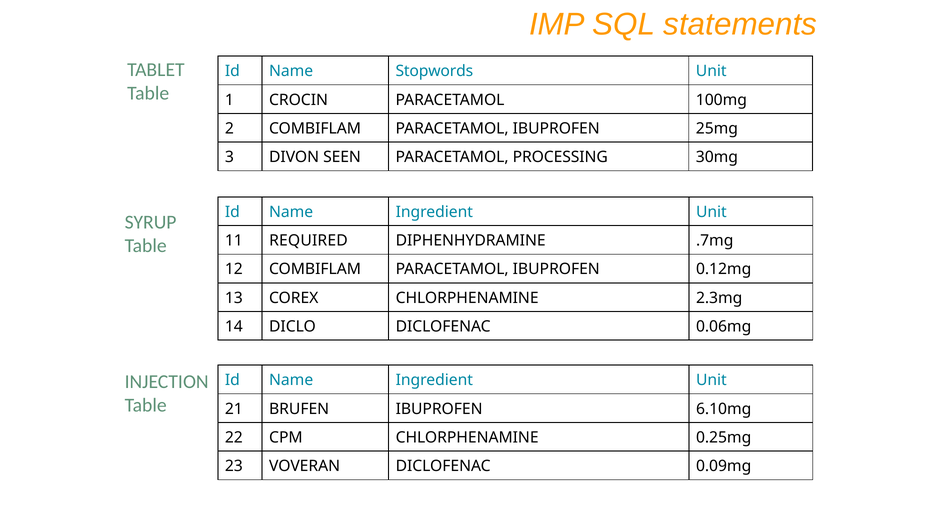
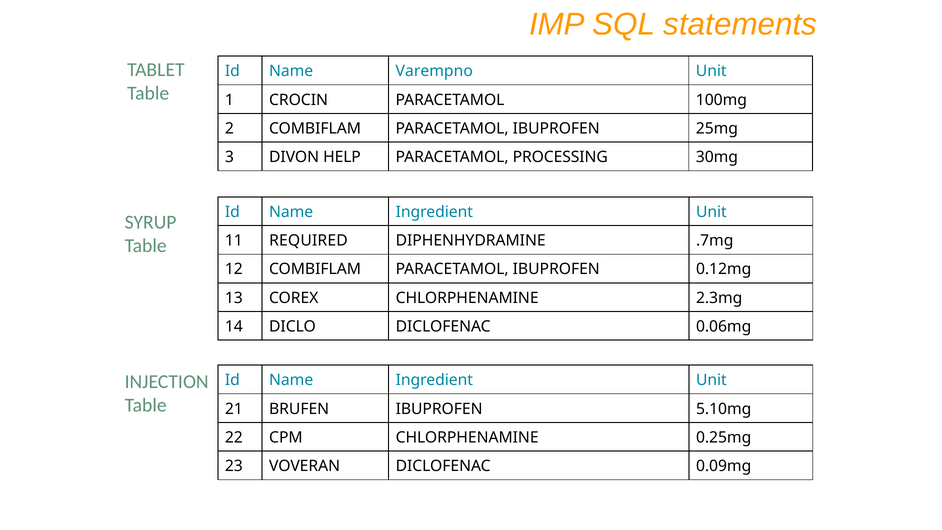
Stopwords: Stopwords -> Varempno
SEEN: SEEN -> HELP
6.10mg: 6.10mg -> 5.10mg
